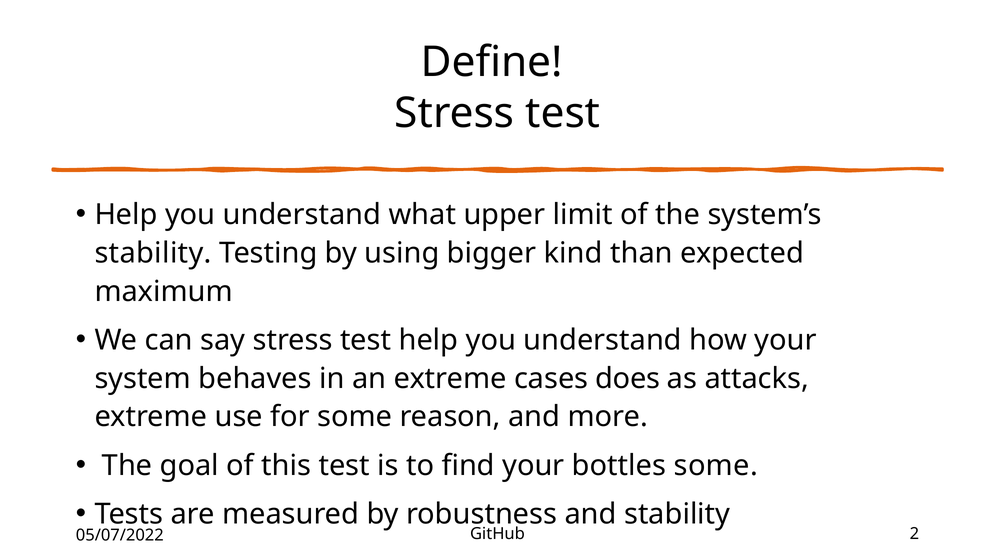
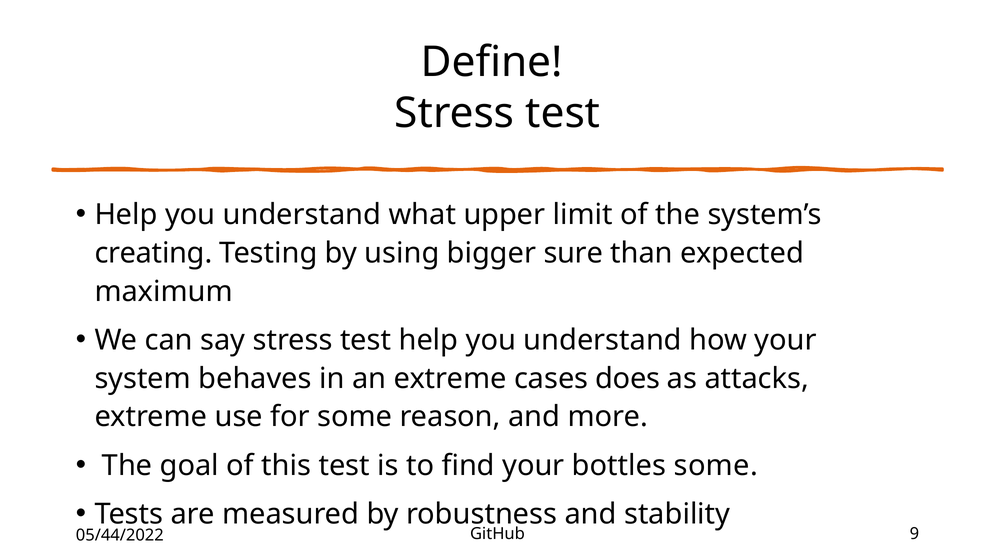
stability at (153, 253): stability -> creating
kind: kind -> sure
2: 2 -> 9
05/07/2022: 05/07/2022 -> 05/44/2022
